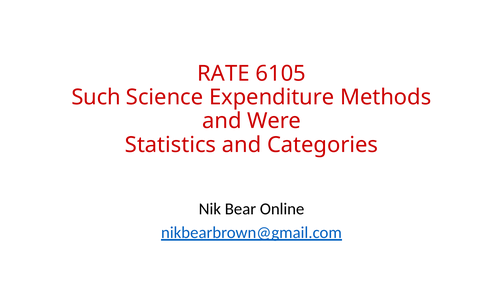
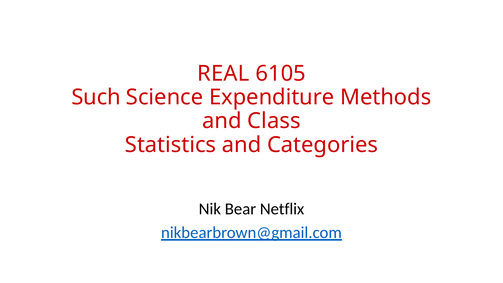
RATE: RATE -> REAL
Were: Were -> Class
Online: Online -> Netflix
